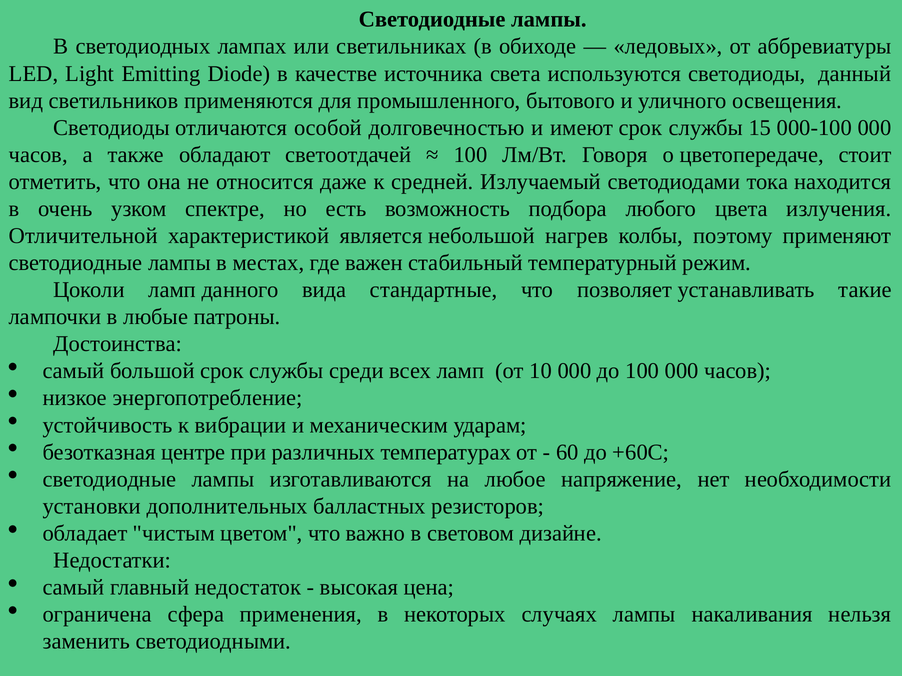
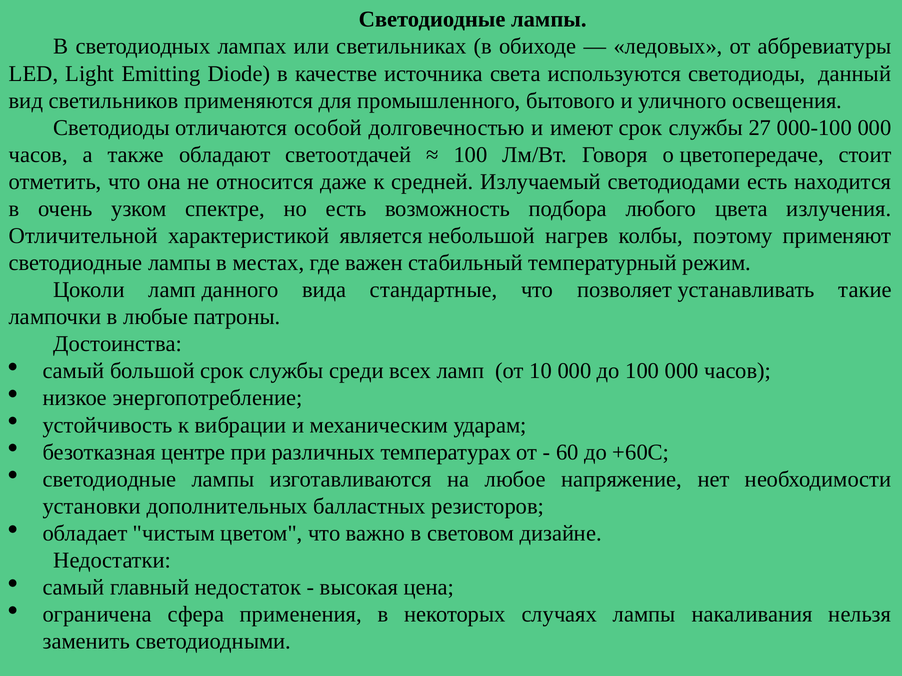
15: 15 -> 27
светодиодами тока: тока -> есть
